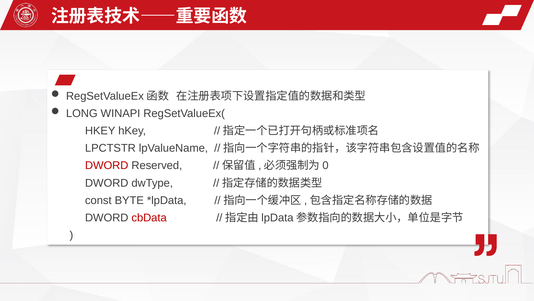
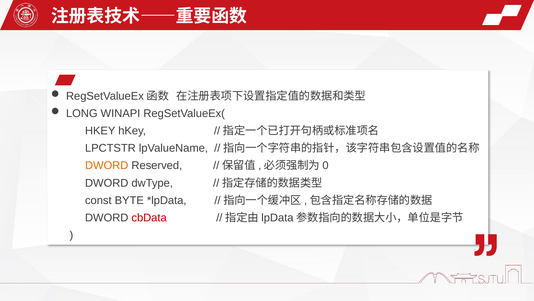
DWORD at (107, 165) colour: red -> orange
